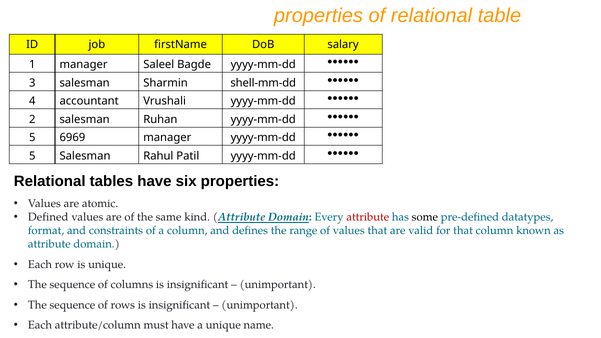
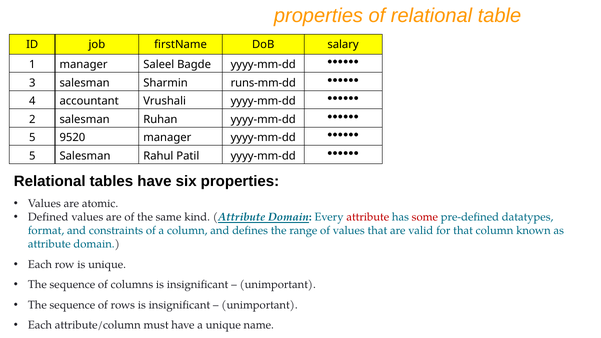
shell-mm-dd: shell-mm-dd -> runs-mm-dd
6969: 6969 -> 9520
some colour: black -> red
